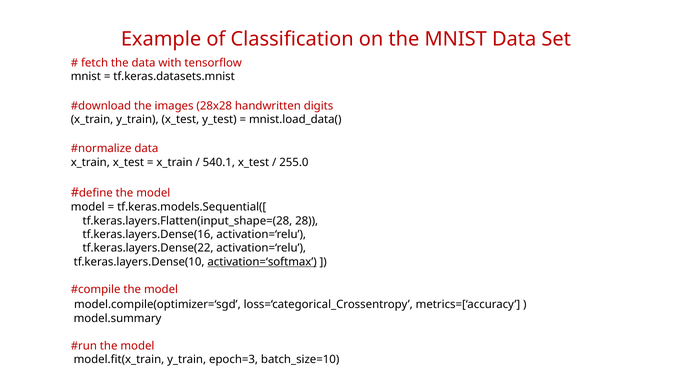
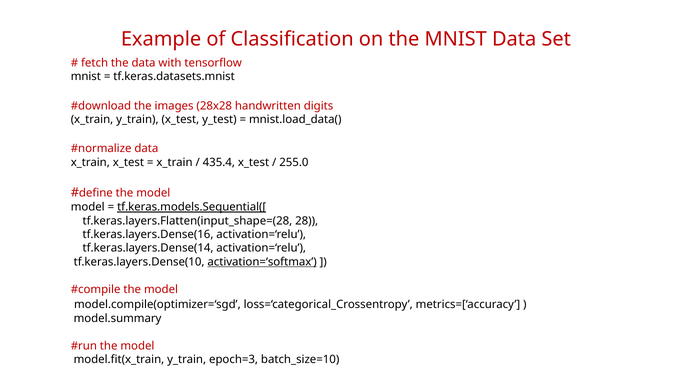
540.1: 540.1 -> 435.4
tf.keras.models.Sequential([ underline: none -> present
tf.keras.layers.Dense(22: tf.keras.layers.Dense(22 -> tf.keras.layers.Dense(14
